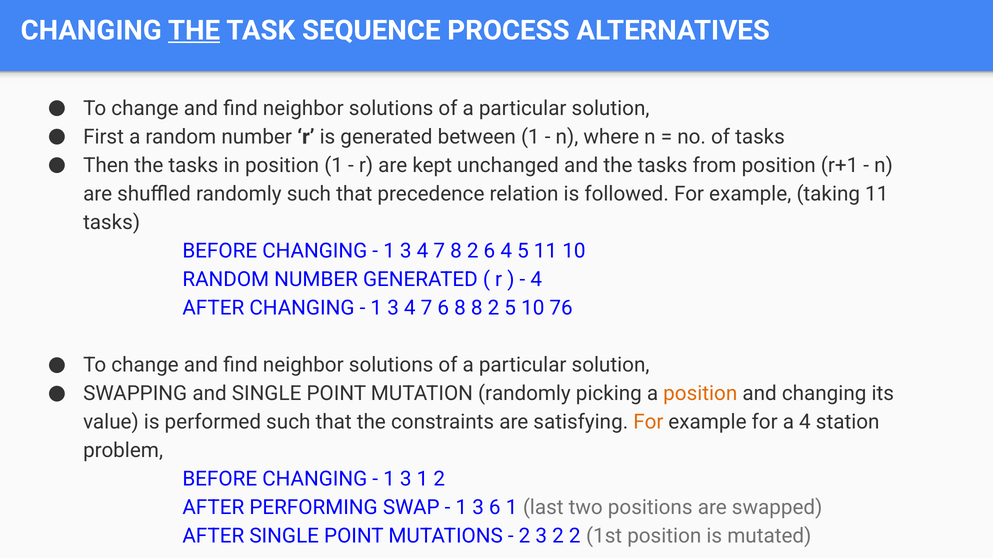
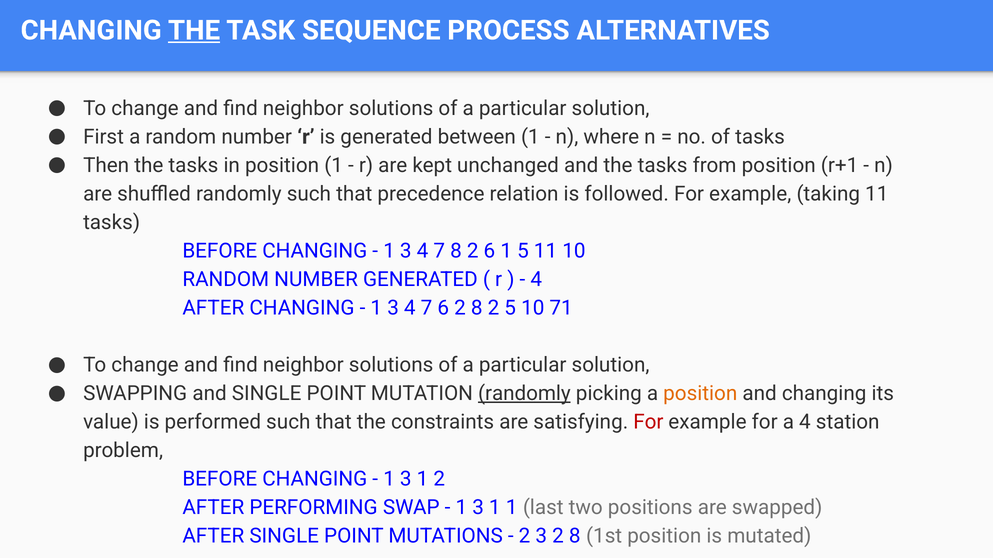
6 4: 4 -> 1
6 8: 8 -> 2
76: 76 -> 71
randomly at (524, 394) underline: none -> present
For at (648, 422) colour: orange -> red
6 at (495, 508): 6 -> 1
3 2 2: 2 -> 8
